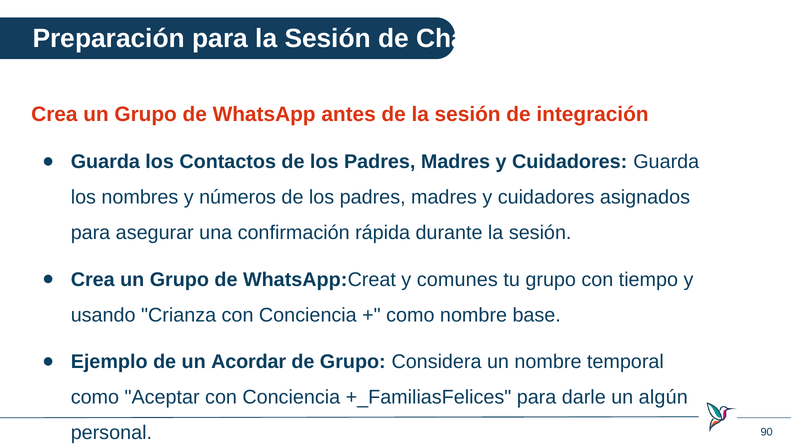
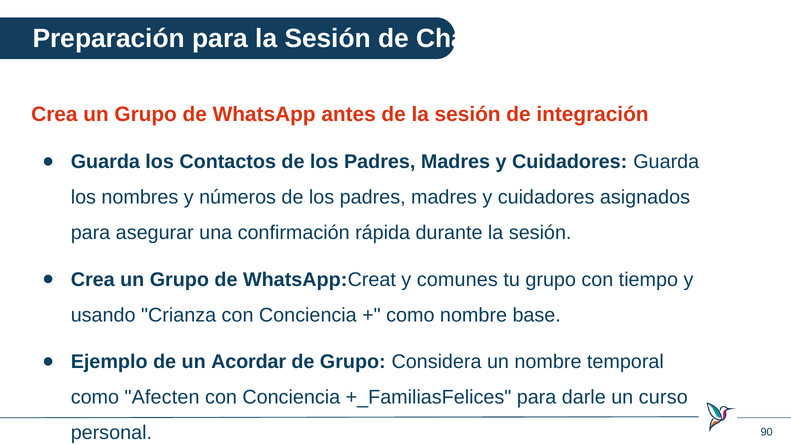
Aceptar: Aceptar -> Afecten
algún: algún -> curso
